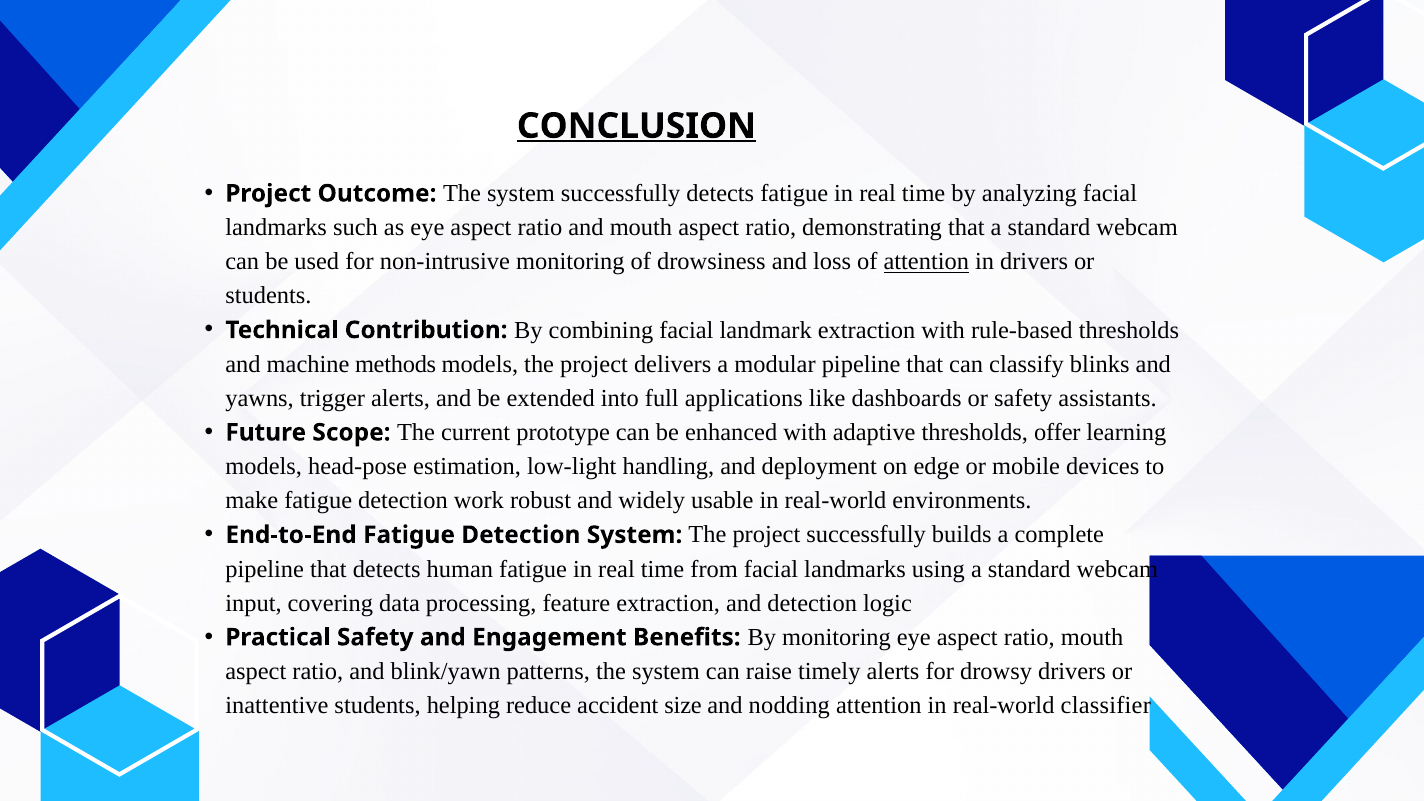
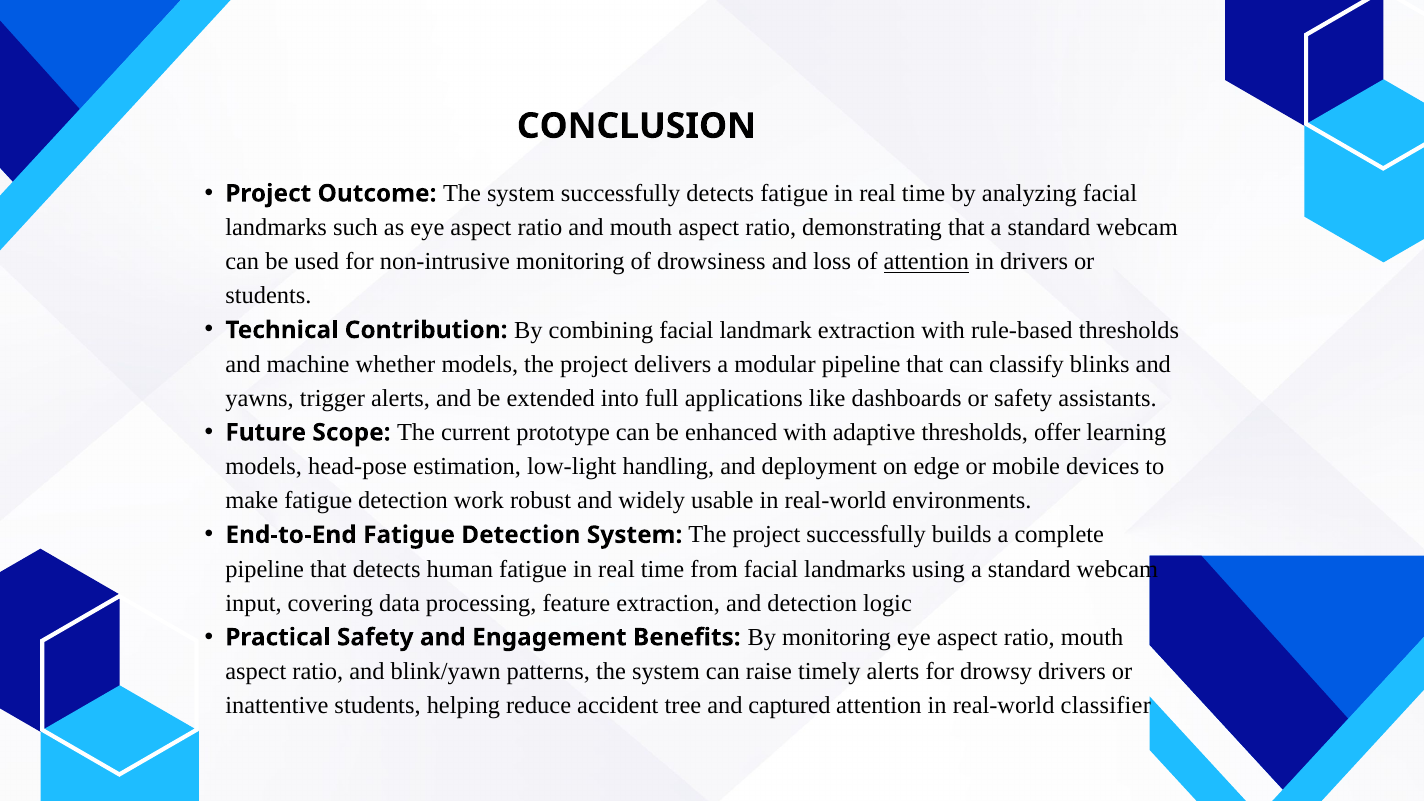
CONCLUSION underline: present -> none
methods: methods -> whether
size: size -> tree
nodding: nodding -> captured
